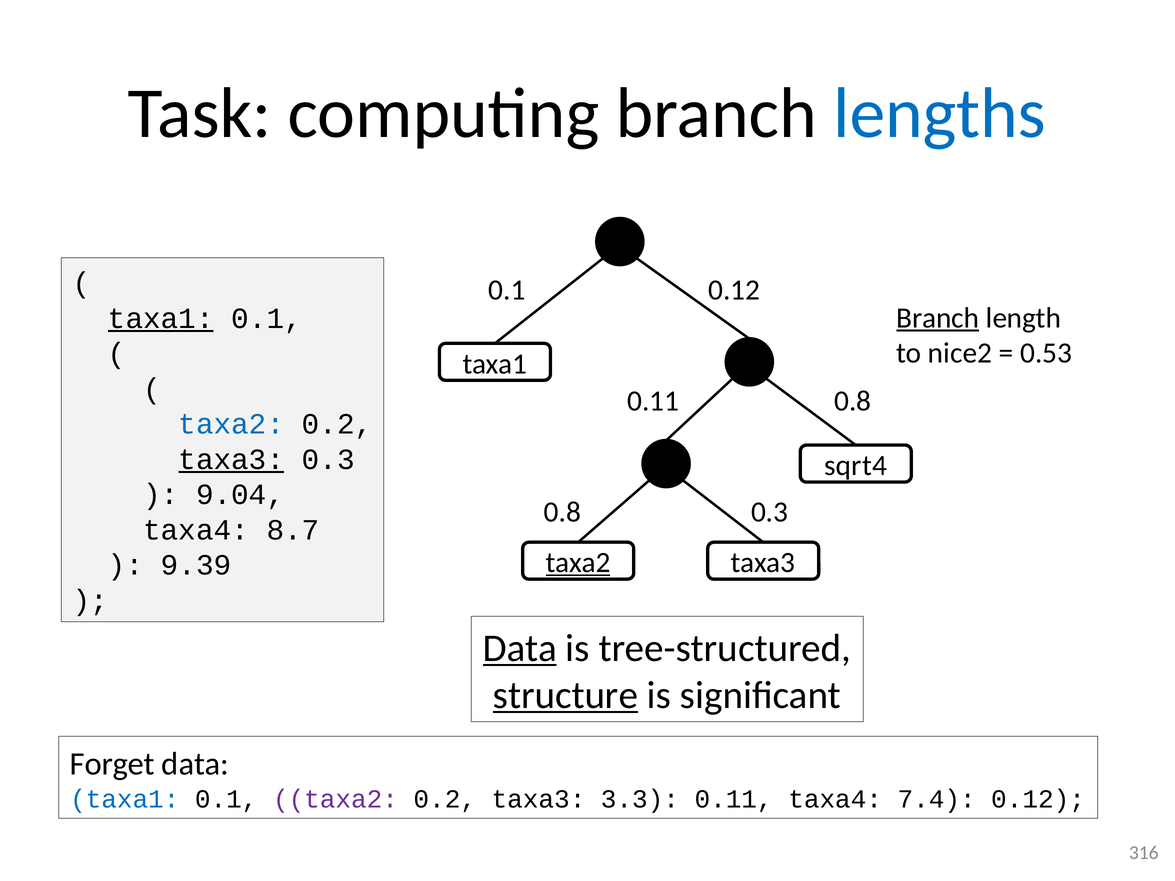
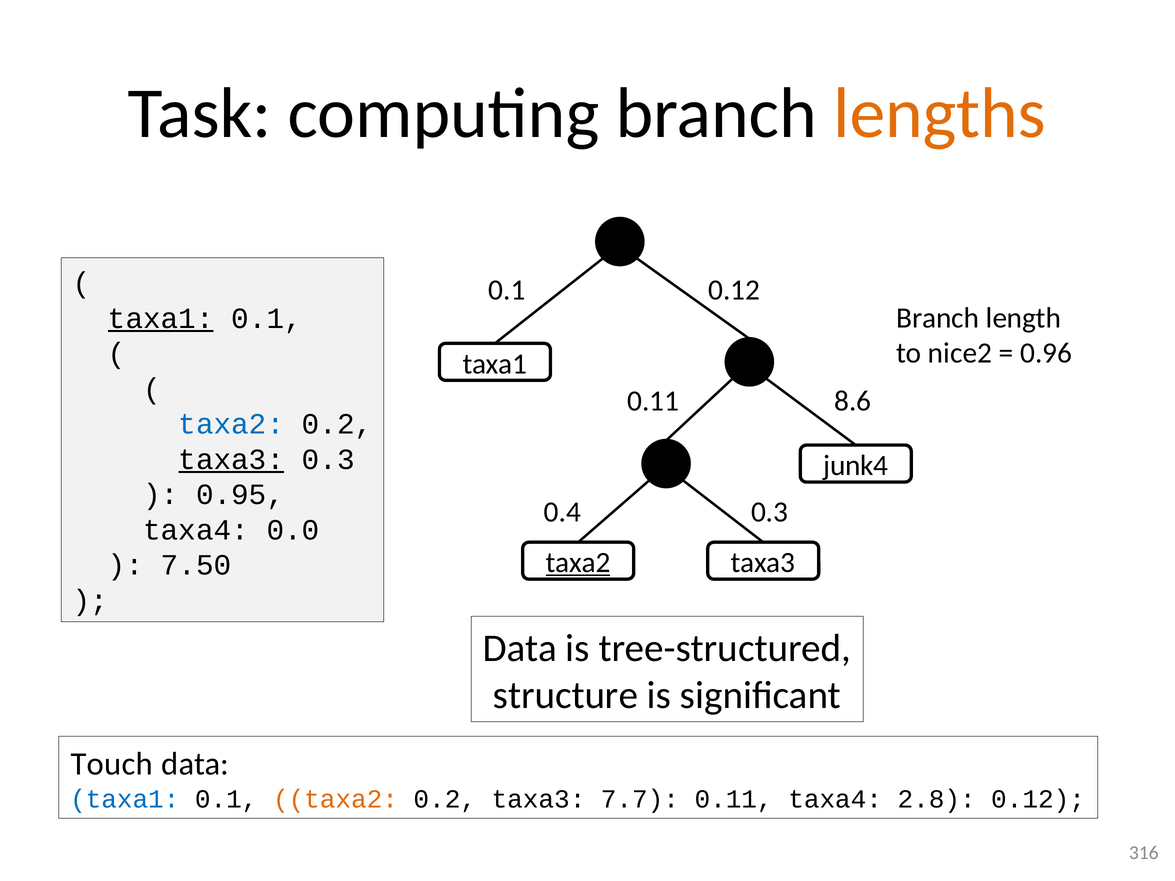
lengths colour: blue -> orange
Branch at (938, 318) underline: present -> none
0.53: 0.53 -> 0.96
0.8 at (853, 401): 0.8 -> 8.6
sqrt4: sqrt4 -> junk4
9.04: 9.04 -> 0.95
0.8 at (562, 512): 0.8 -> 0.4
8.7: 8.7 -> 0.0
9.39: 9.39 -> 7.50
Data at (520, 648) underline: present -> none
structure underline: present -> none
Forget: Forget -> Touch
taxa2 at (336, 799) colour: purple -> orange
3.3: 3.3 -> 7.7
7.4: 7.4 -> 2.8
